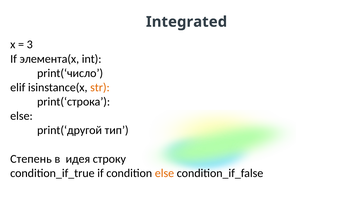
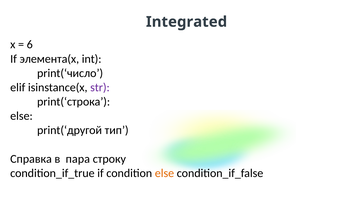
3: 3 -> 6
str colour: orange -> purple
Степень: Степень -> Справка
идея: идея -> пара
